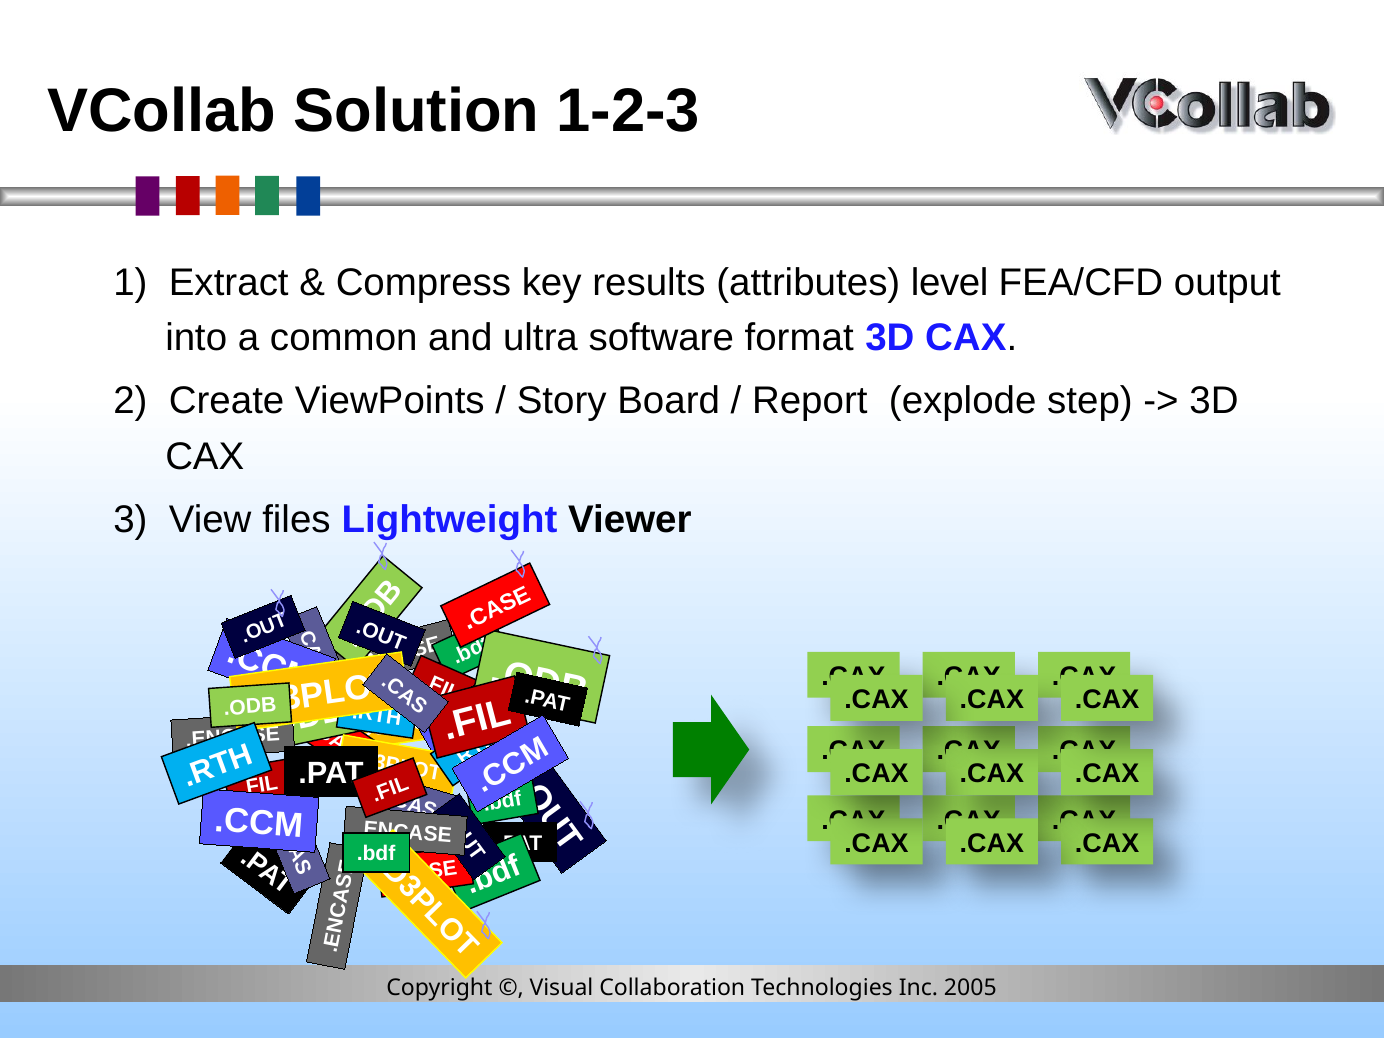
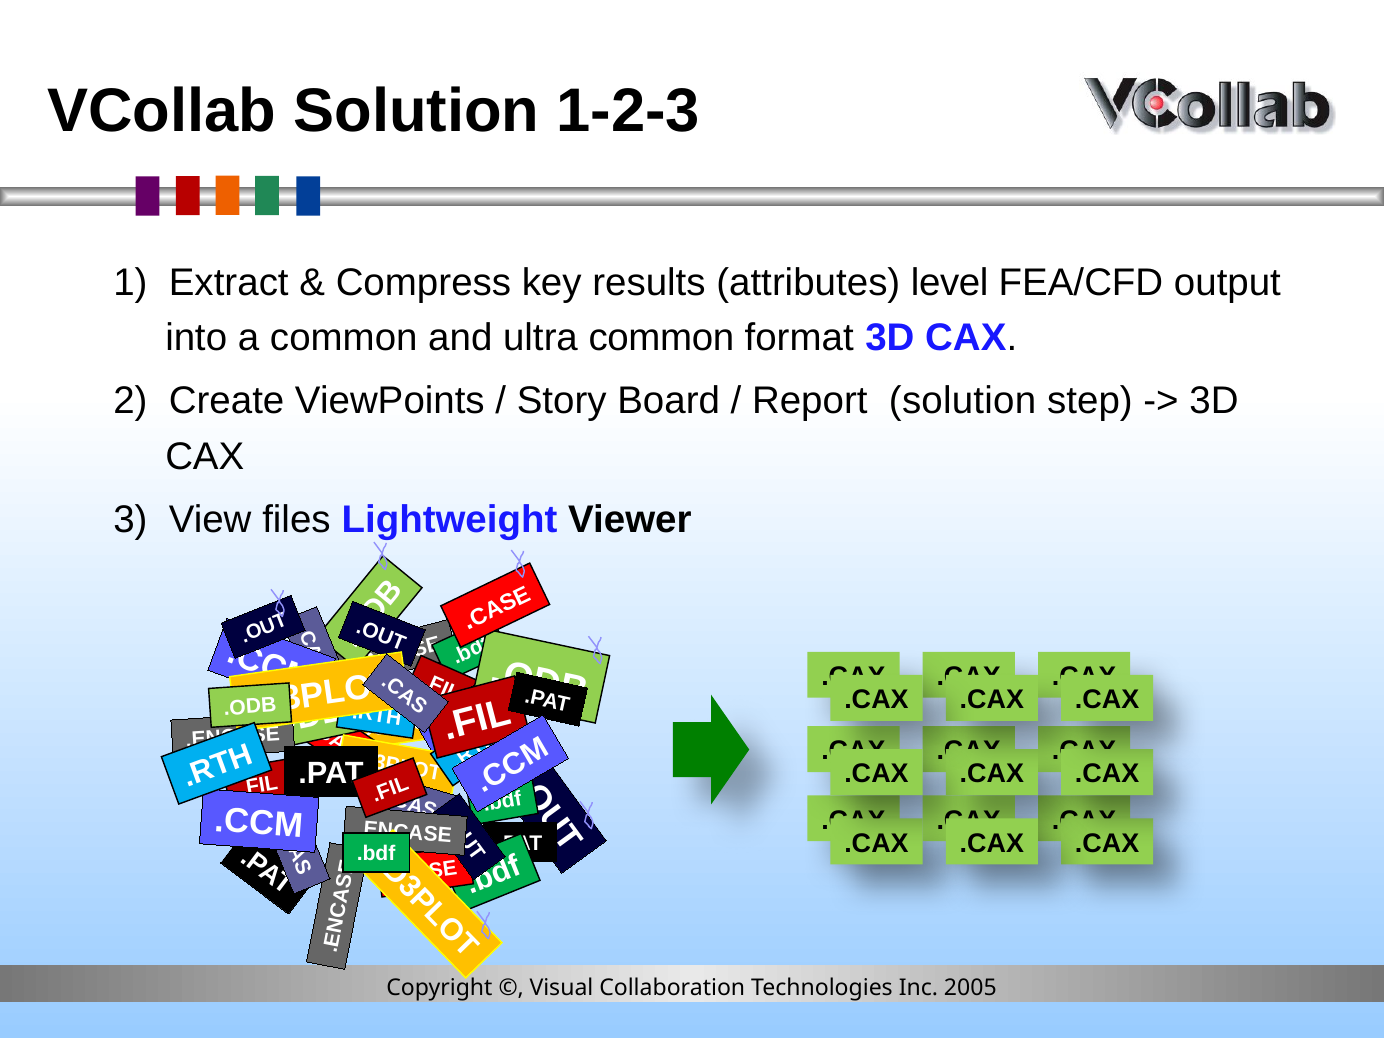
ultra software: software -> common
Report explode: explode -> solution
